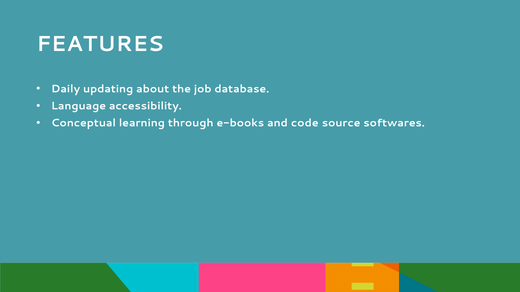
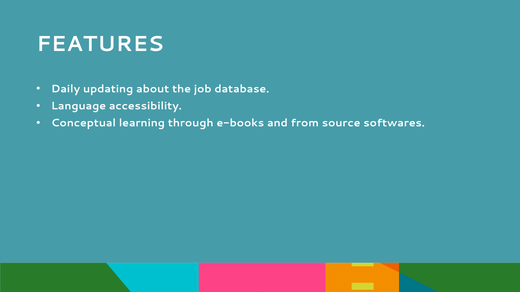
code: code -> from
